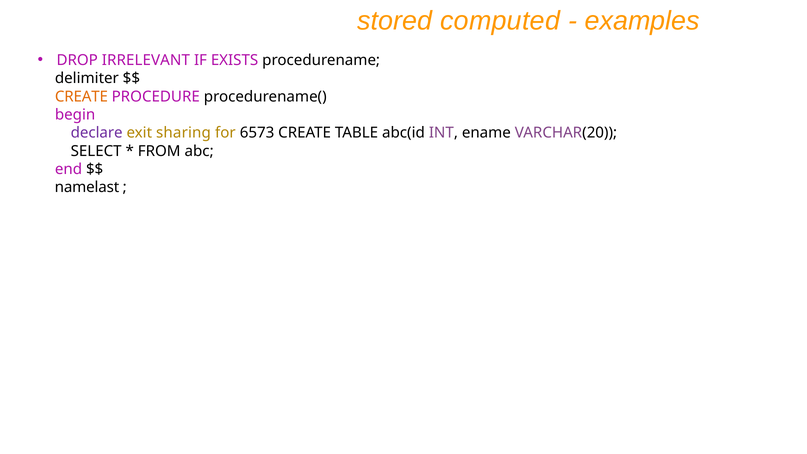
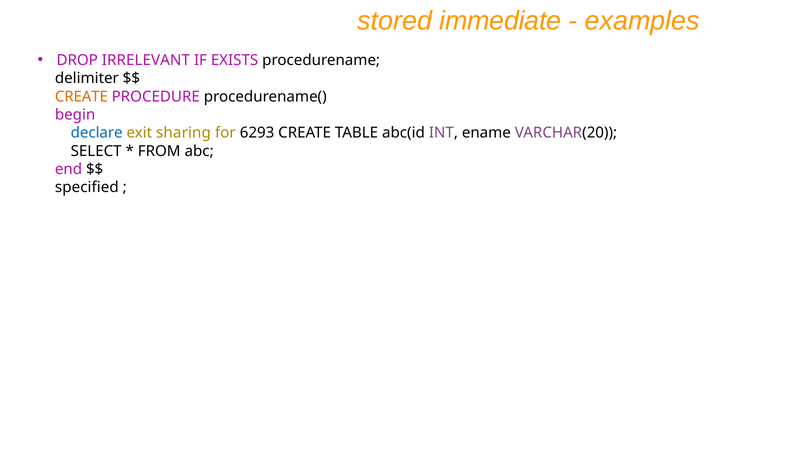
computed: computed -> immediate
declare colour: purple -> blue
6573: 6573 -> 6293
namelast: namelast -> specified
